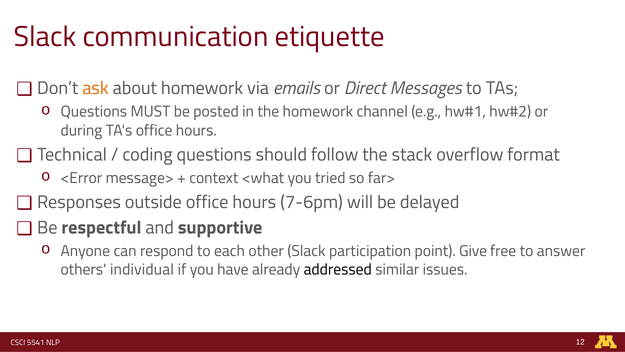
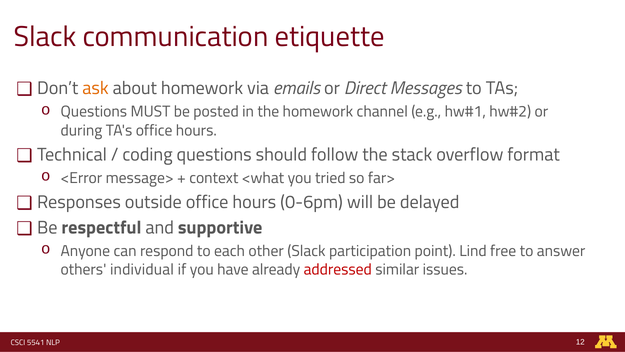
7-6pm: 7-6pm -> 0-6pm
Give: Give -> Lind
addressed colour: black -> red
